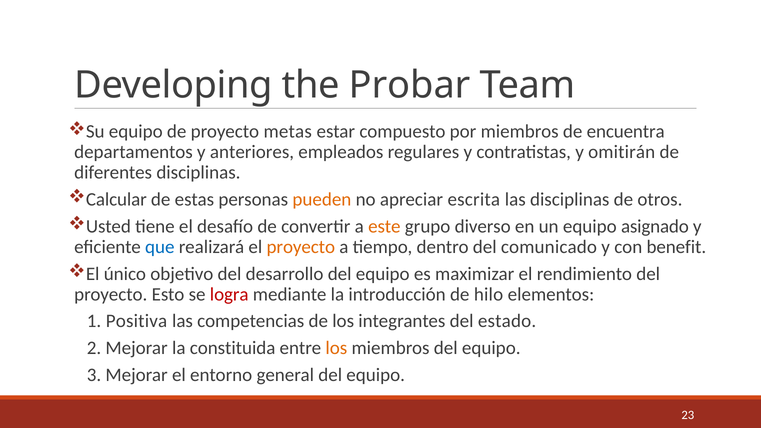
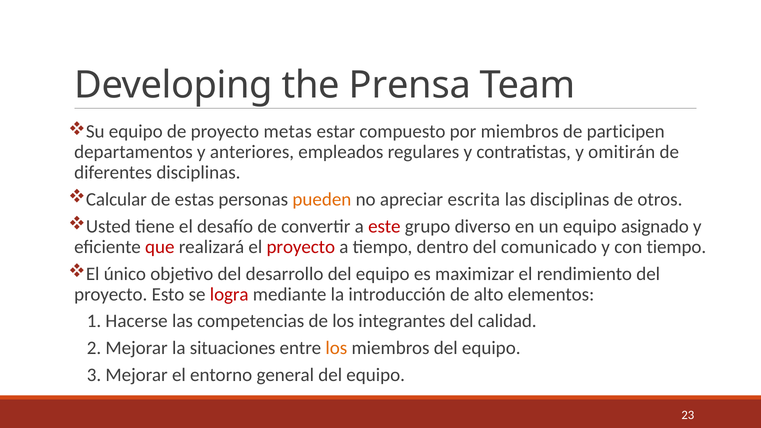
Probar: Probar -> Prensa
encuentra: encuentra -> participen
este colour: orange -> red
que colour: blue -> red
proyecto at (301, 247) colour: orange -> red
con benefit: benefit -> tiempo
hilo: hilo -> alto
Positiva: Positiva -> Hacerse
estado: estado -> calidad
constituida: constituida -> situaciones
